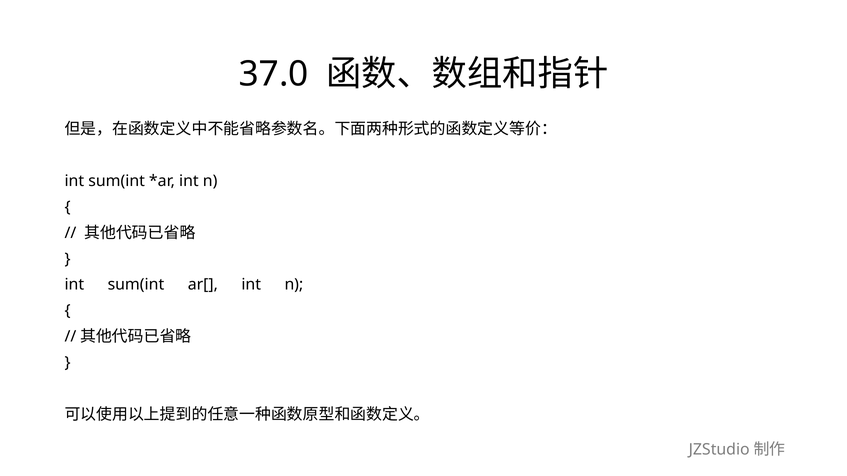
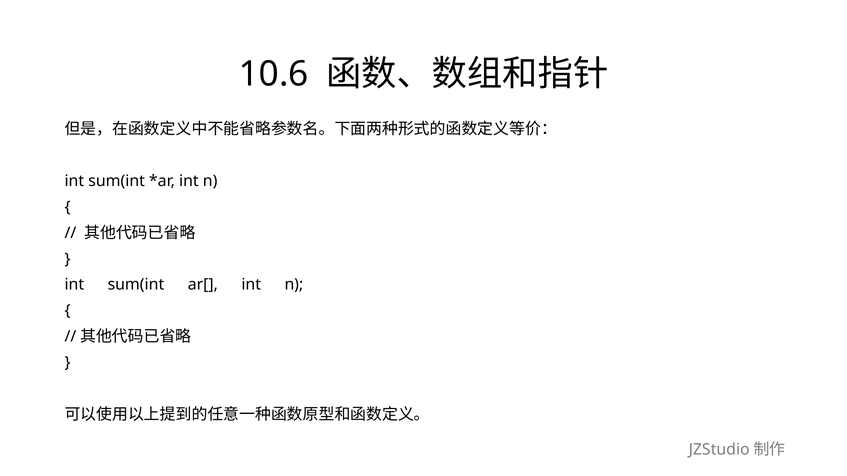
37.0: 37.0 -> 10.6
